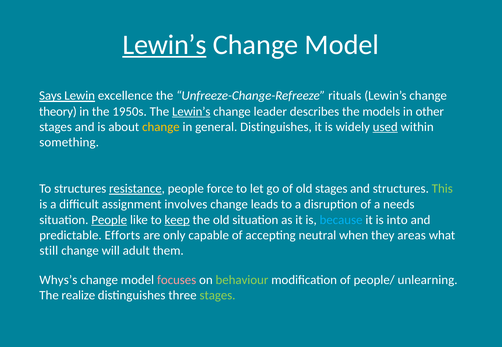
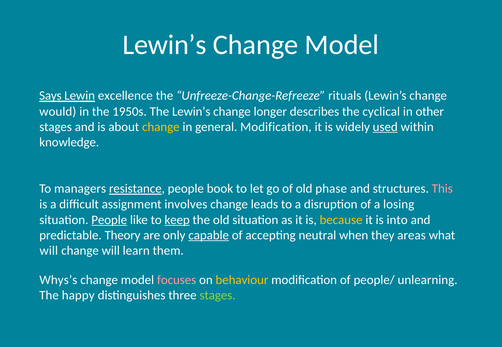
Lewin’s at (164, 45) underline: present -> none
theory: theory -> would
Lewin’s at (191, 112) underline: present -> none
leader: leader -> longer
models: models -> cyclical
general Distinguishes: Distinguishes -> Modification
something: something -> knowledge
To structures: structures -> managers
force: force -> book
old stages: stages -> phase
This colour: light green -> pink
needs: needs -> losing
because colour: light blue -> yellow
Efforts: Efforts -> Theory
capable underline: none -> present
still at (49, 251): still -> will
adult: adult -> learn
behaviour colour: light green -> yellow
realize: realize -> happy
